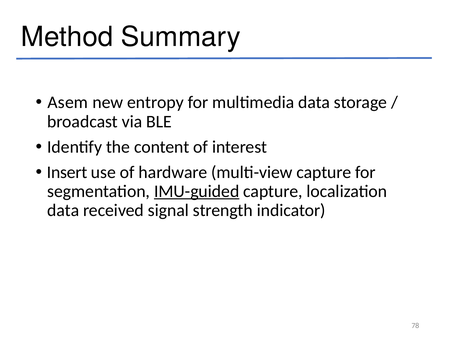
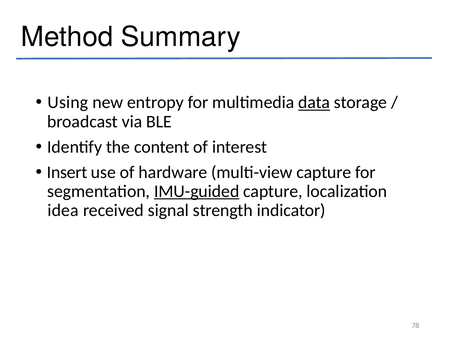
Asem: Asem -> Using
data at (314, 103) underline: none -> present
data at (63, 211): data -> idea
